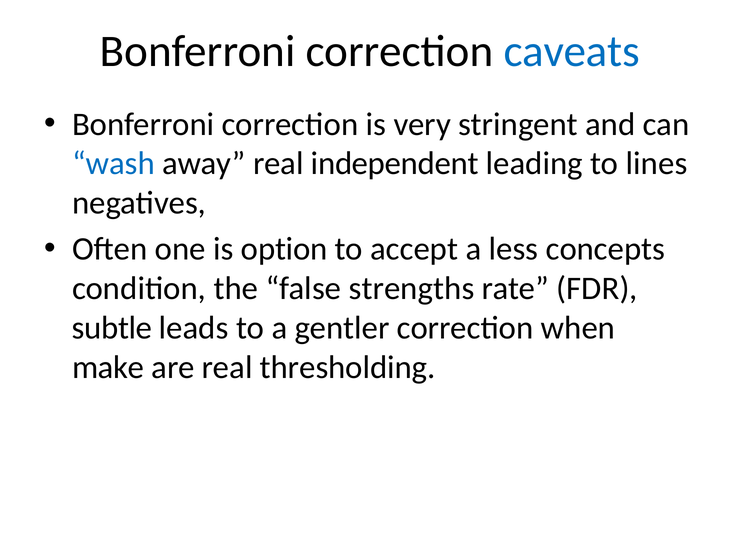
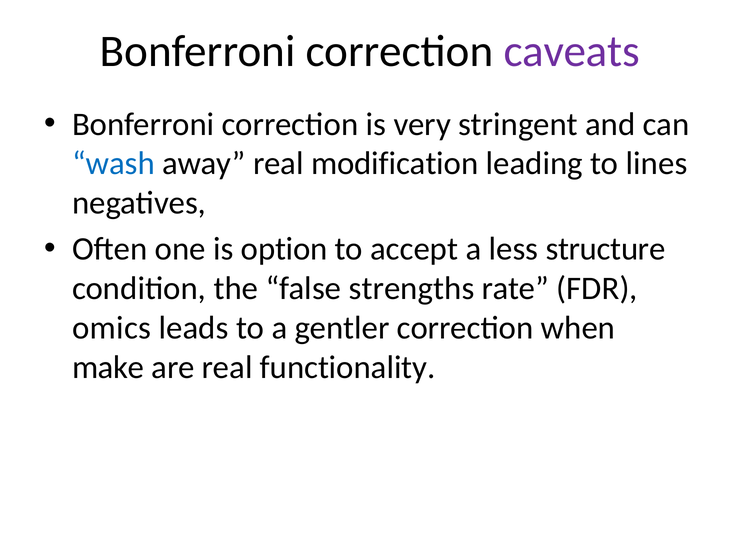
caveats colour: blue -> purple
independent: independent -> modification
concepts: concepts -> structure
subtle: subtle -> omics
thresholding: thresholding -> functionality
